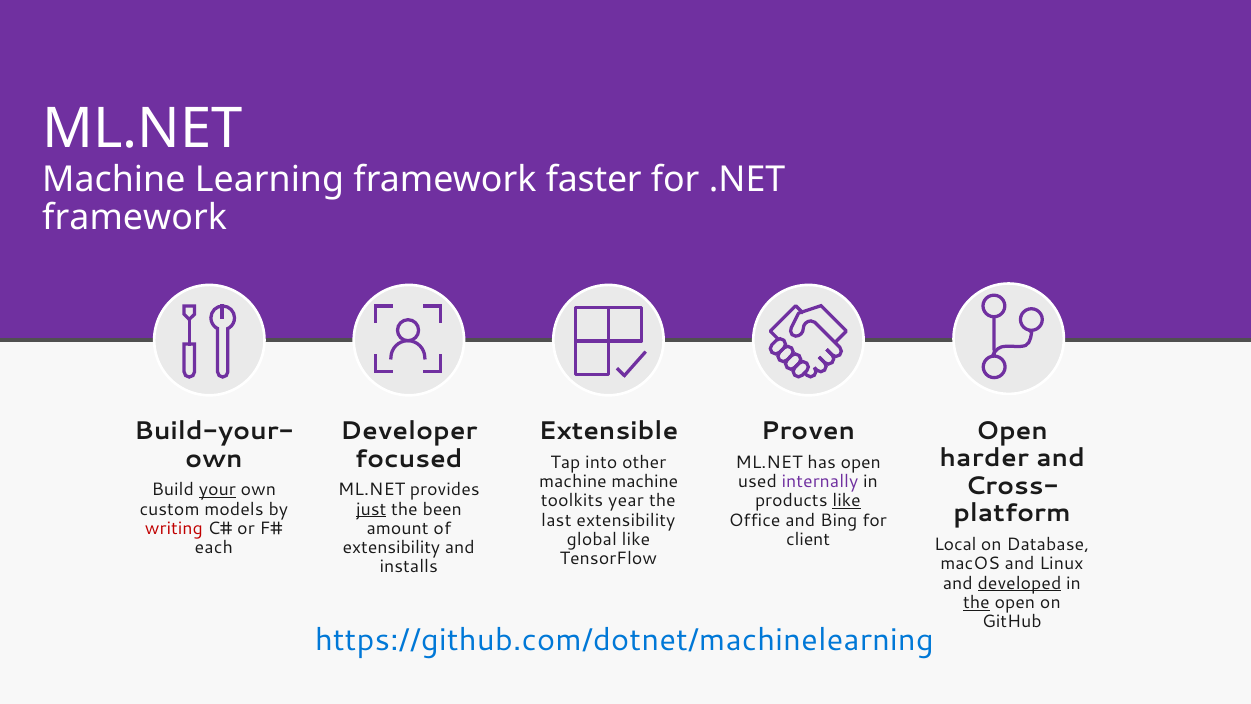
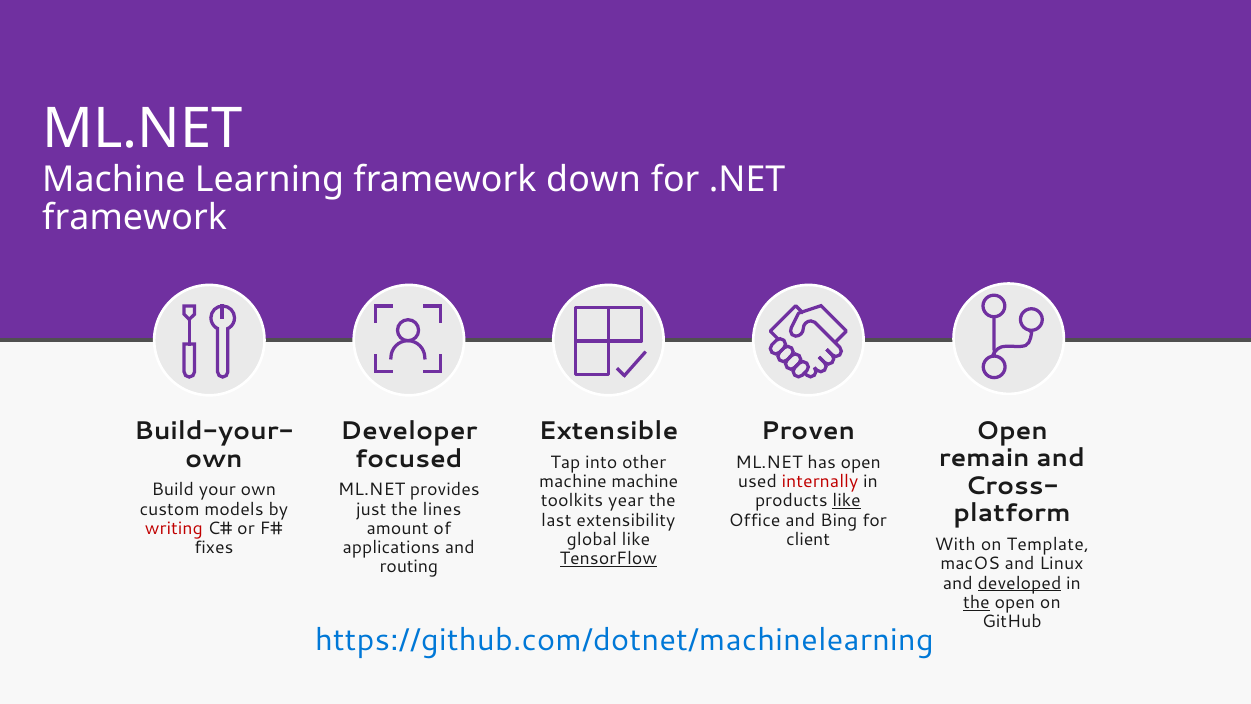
faster: faster -> down
harder: harder -> remain
internally colour: purple -> red
your underline: present -> none
just underline: present -> none
been: been -> lines
Local: Local -> With
Database: Database -> Template
each: each -> fixes
extensibility at (391, 548): extensibility -> applications
TensorFlow underline: none -> present
installs: installs -> routing
